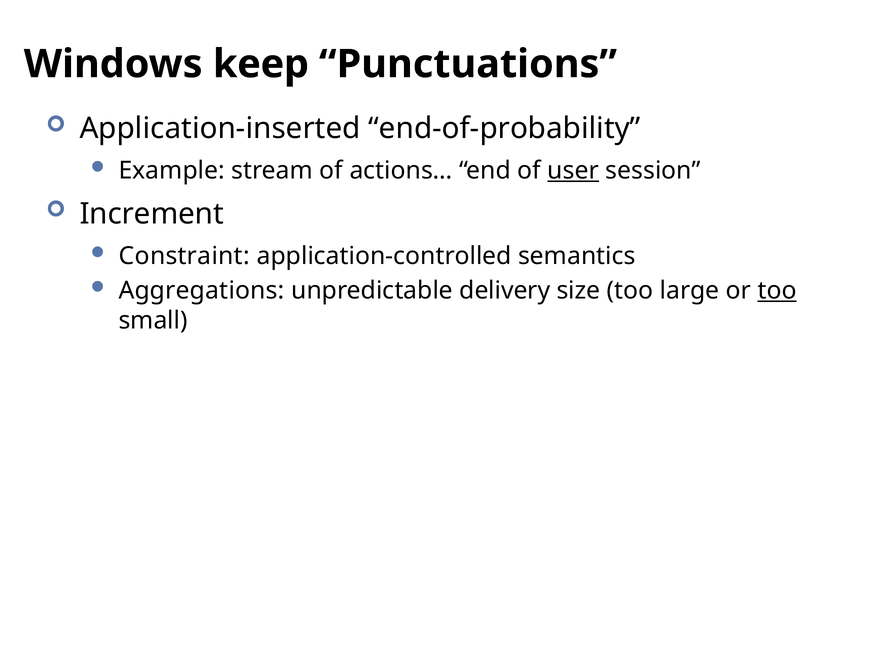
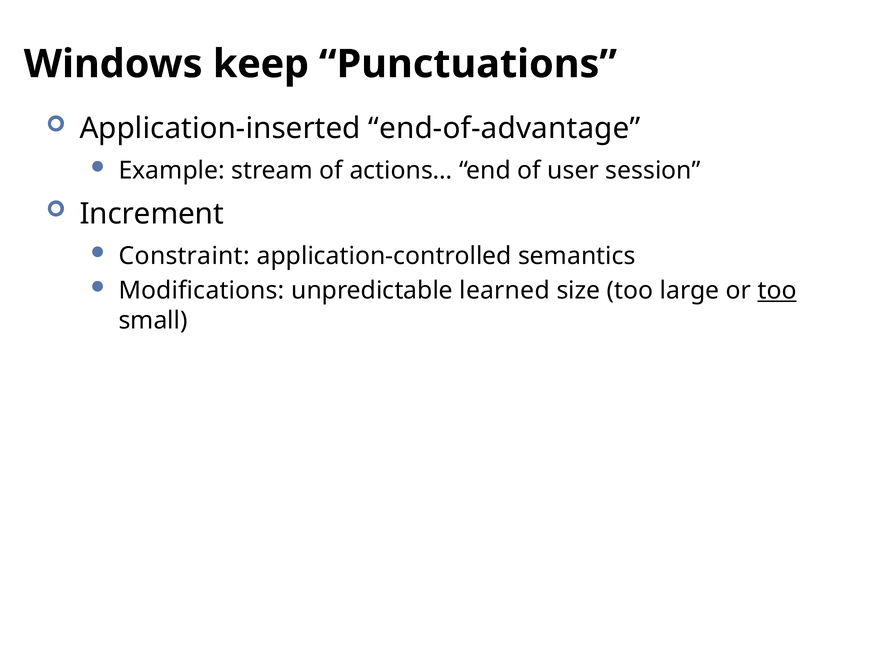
end-of-probability: end-of-probability -> end-of-advantage
user underline: present -> none
Aggregations: Aggregations -> Modifications
delivery: delivery -> learned
